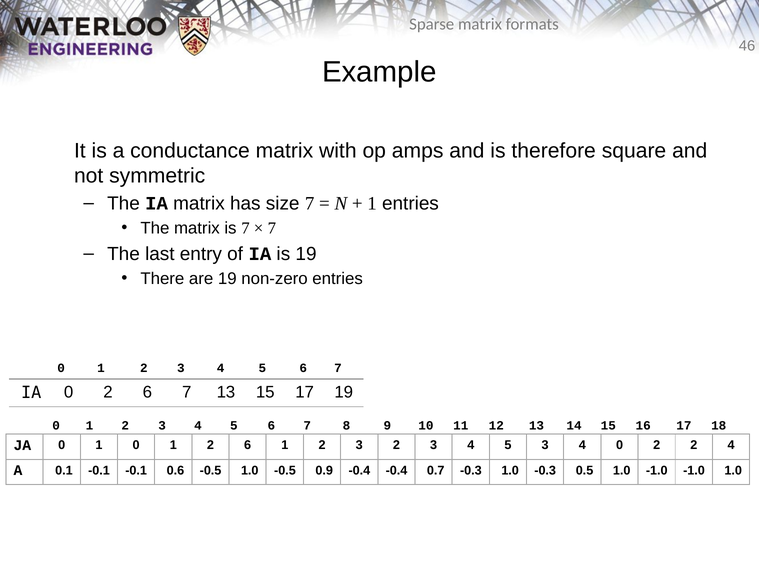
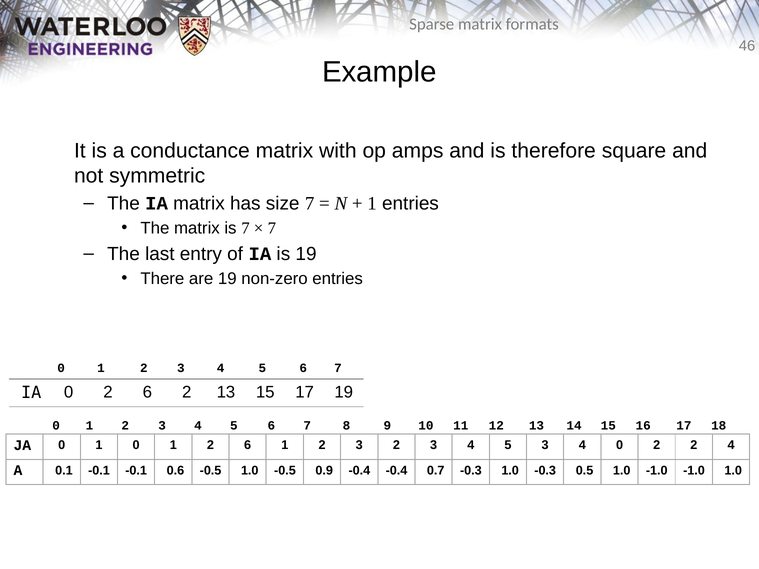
2 6 7: 7 -> 2
